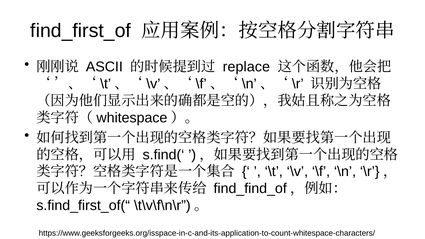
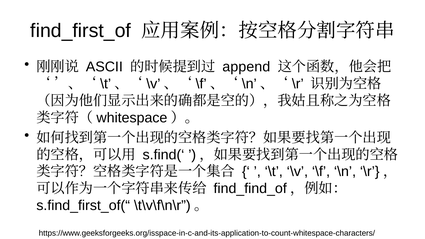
replace: replace -> append
